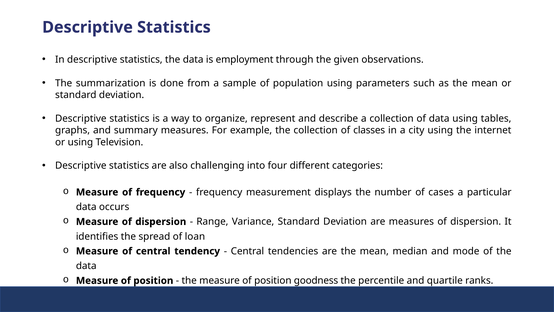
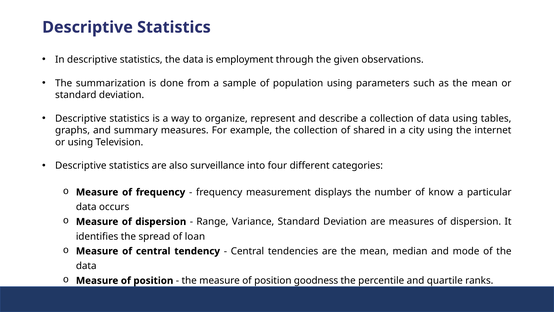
classes: classes -> shared
challenging: challenging -> surveillance
cases: cases -> know
